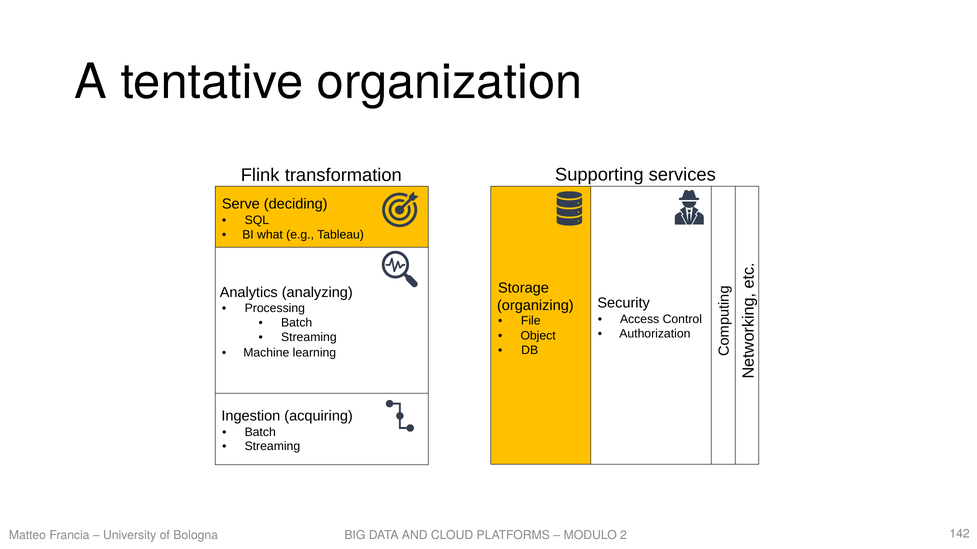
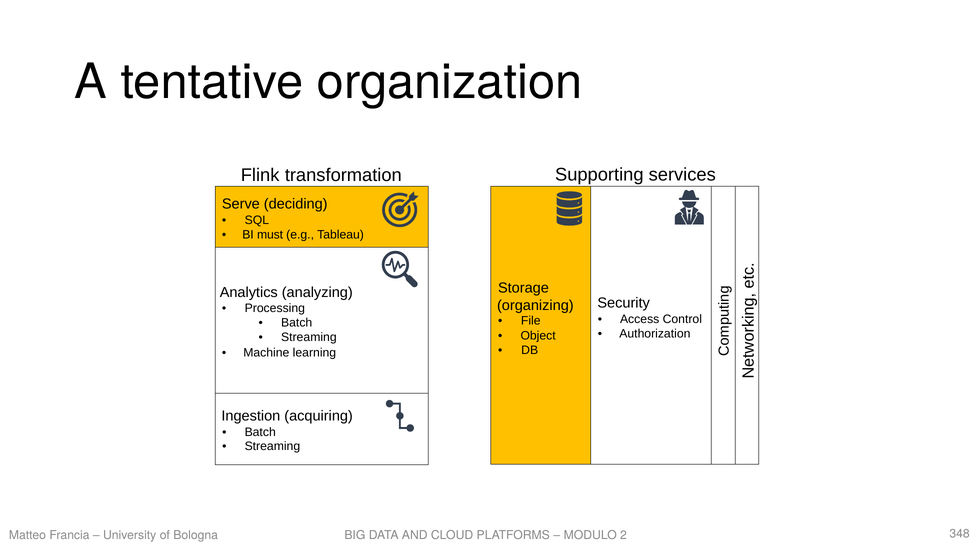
what: what -> must
142: 142 -> 348
